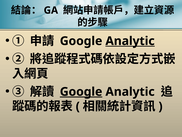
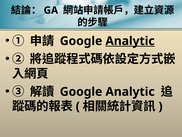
Google at (81, 91) underline: present -> none
